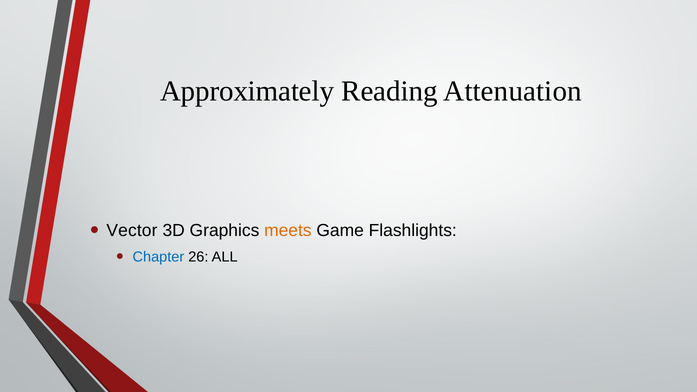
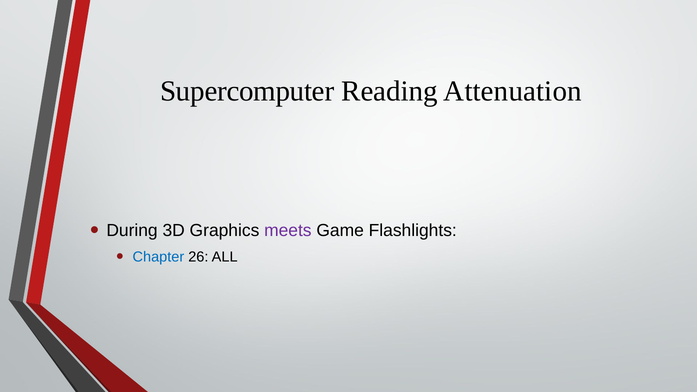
Approximately: Approximately -> Supercomputer
Vector: Vector -> During
meets colour: orange -> purple
